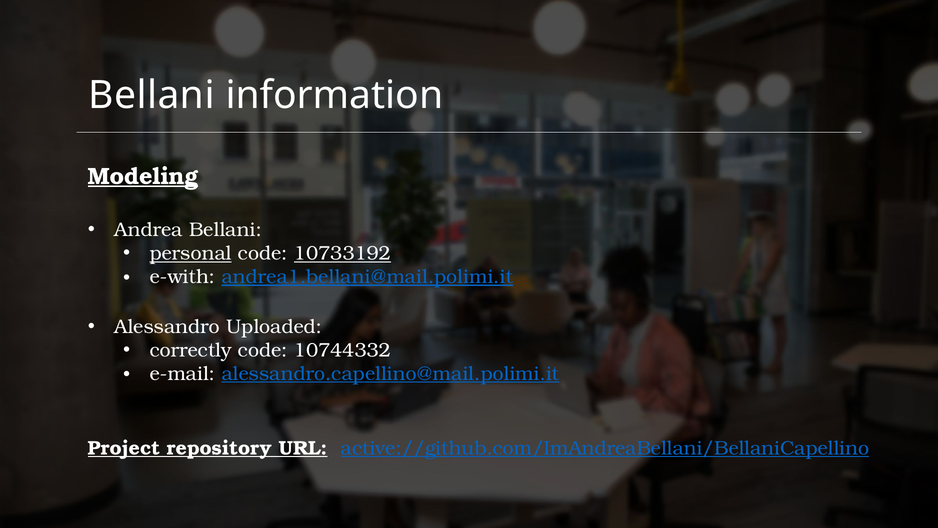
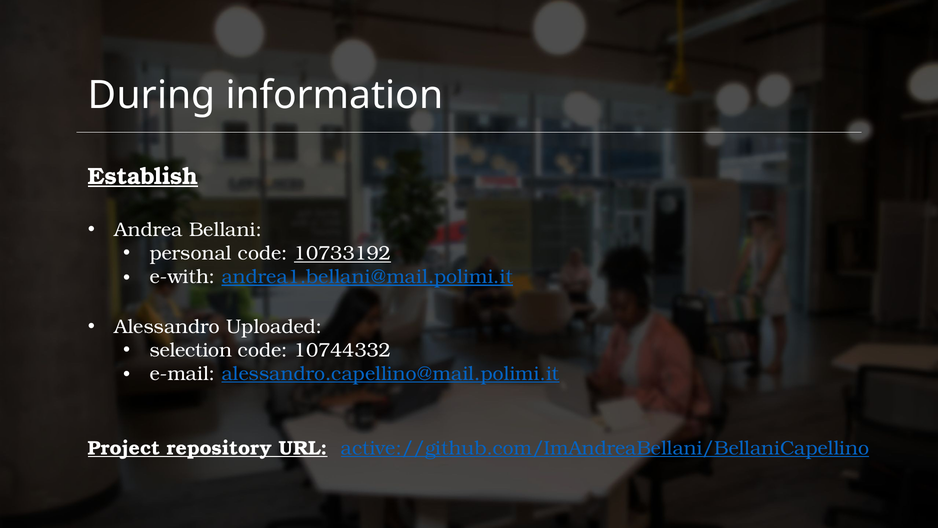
Bellani at (152, 95): Bellani -> During
Modeling: Modeling -> Establish
personal underline: present -> none
correctly: correctly -> selection
